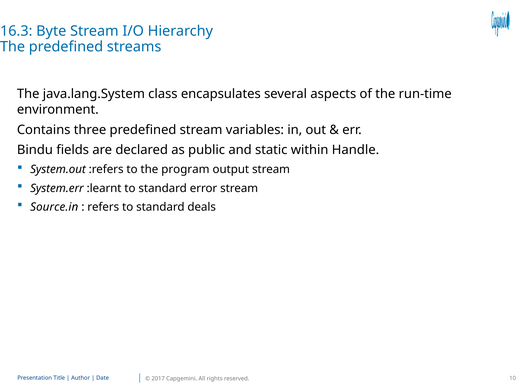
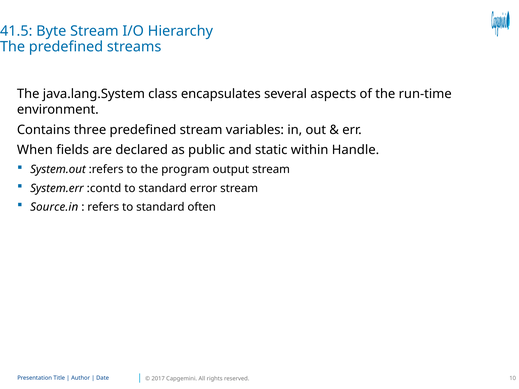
16.3: 16.3 -> 41.5
Bindu: Bindu -> When
:learnt: :learnt -> :contd
deals: deals -> often
